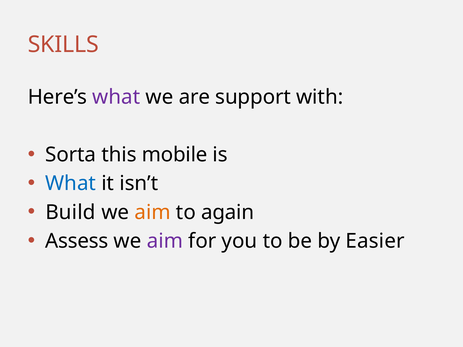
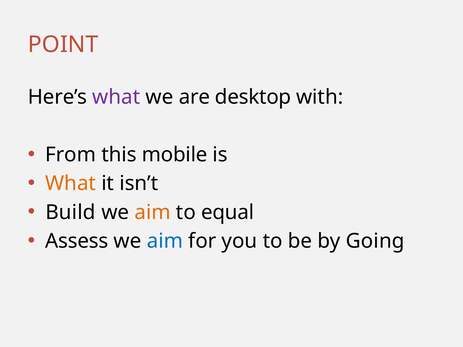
SKILLS: SKILLS -> POINT
support: support -> desktop
Sorta: Sorta -> From
What at (71, 184) colour: blue -> orange
again: again -> equal
aim at (165, 241) colour: purple -> blue
Easier: Easier -> Going
